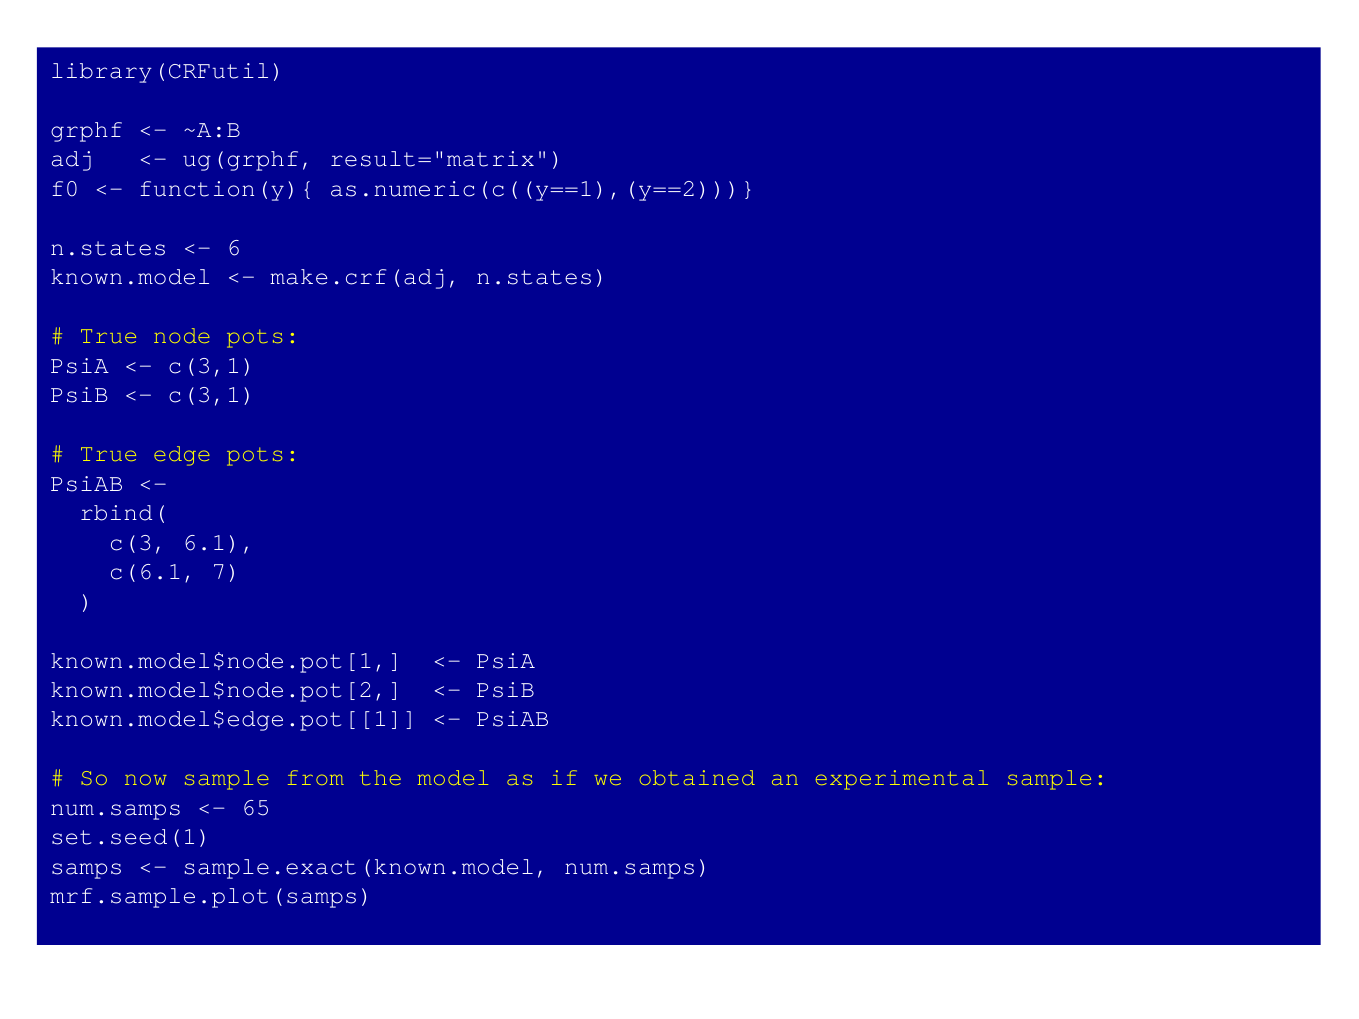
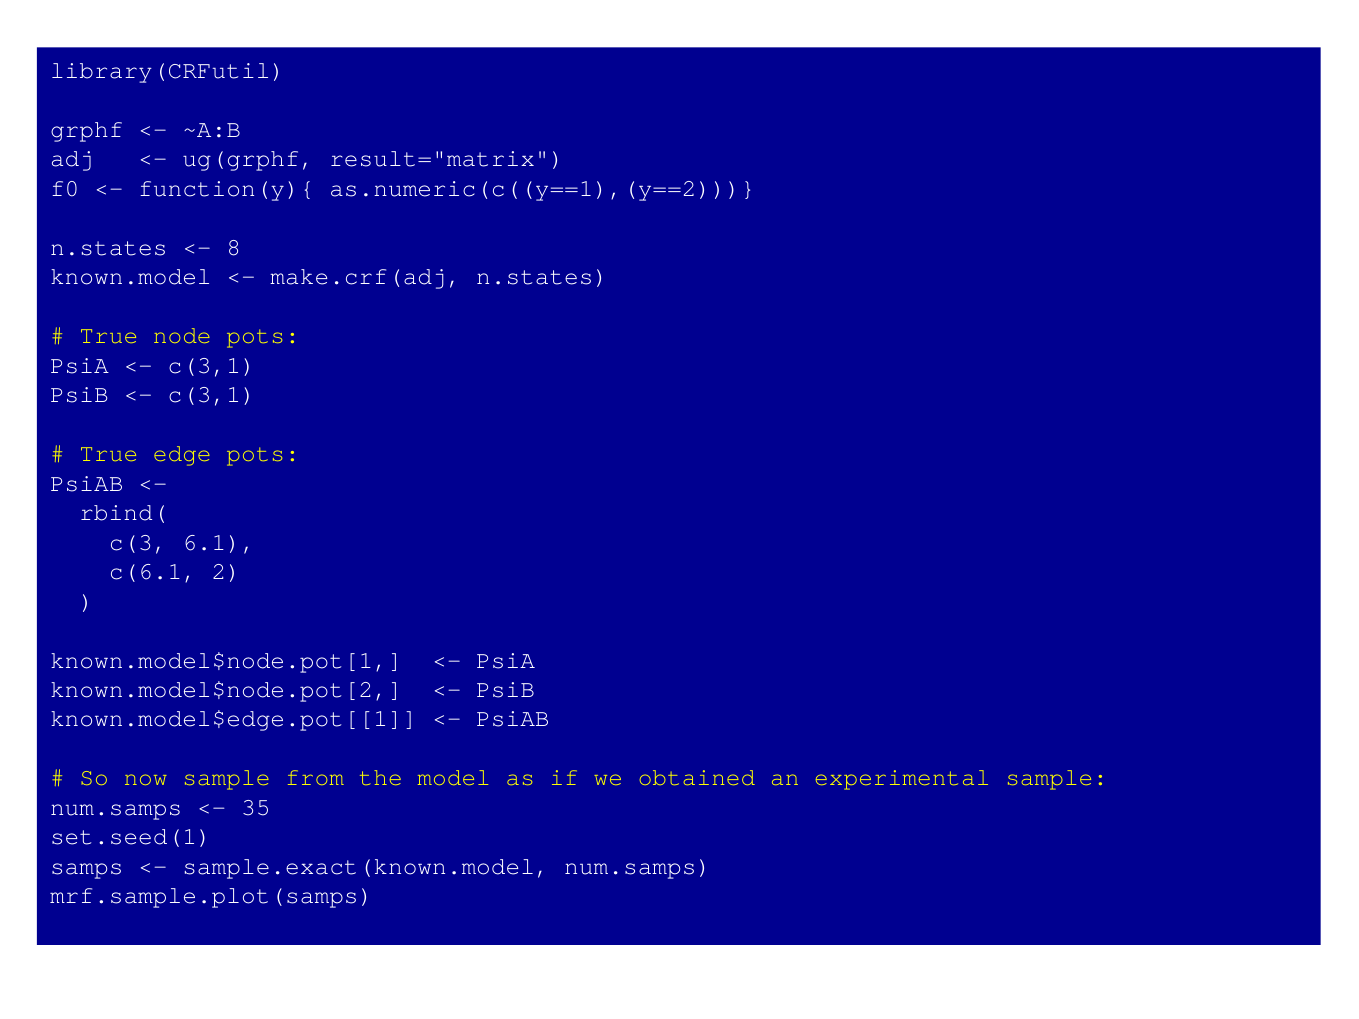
6: 6 -> 8
7: 7 -> 2
65: 65 -> 35
